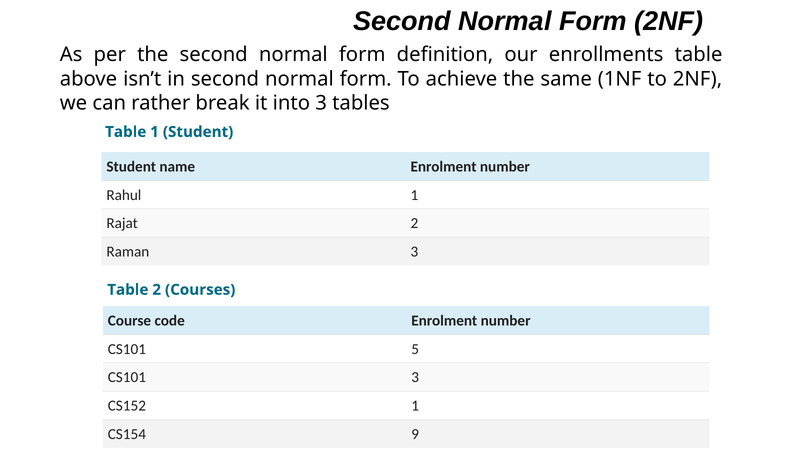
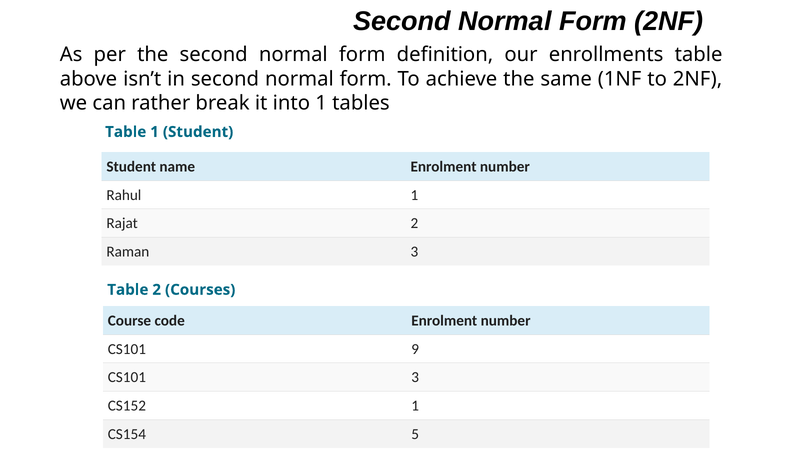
into 3: 3 -> 1
5: 5 -> 9
9: 9 -> 5
